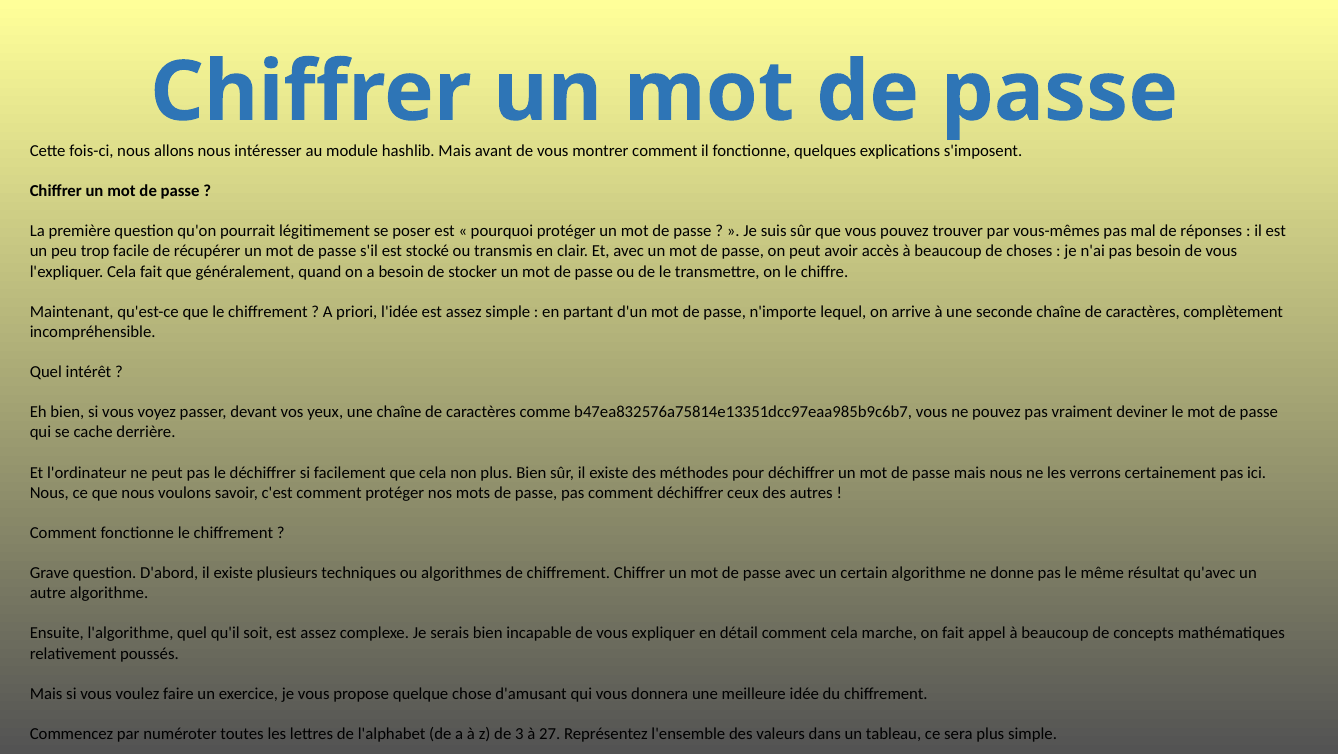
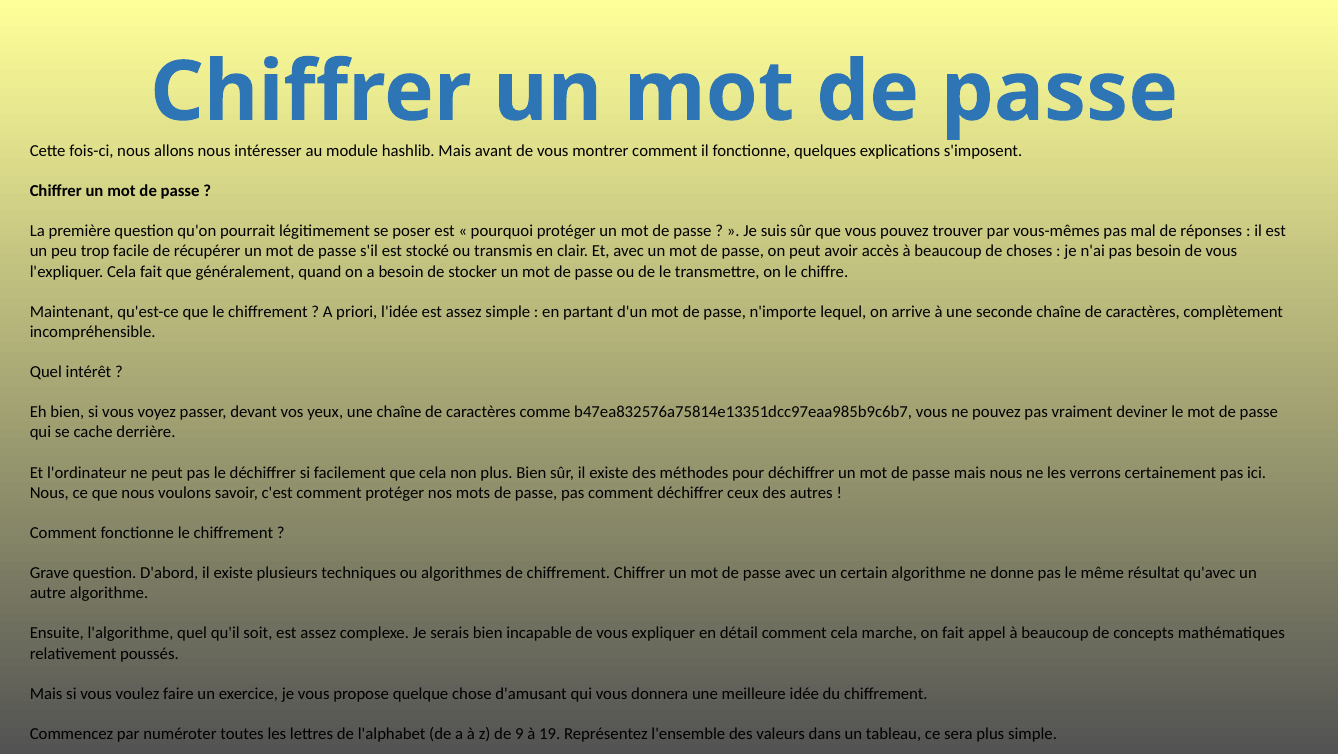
3: 3 -> 9
27: 27 -> 19
